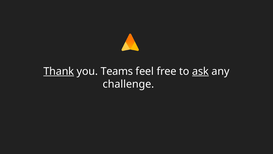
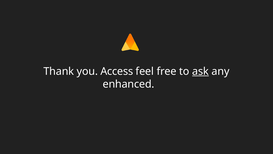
Thank underline: present -> none
Teams: Teams -> Access
challenge: challenge -> enhanced
